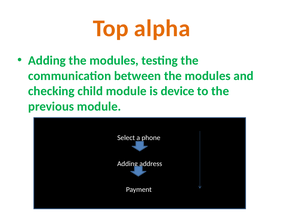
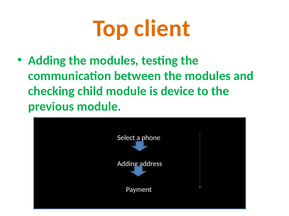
alpha: alpha -> client
